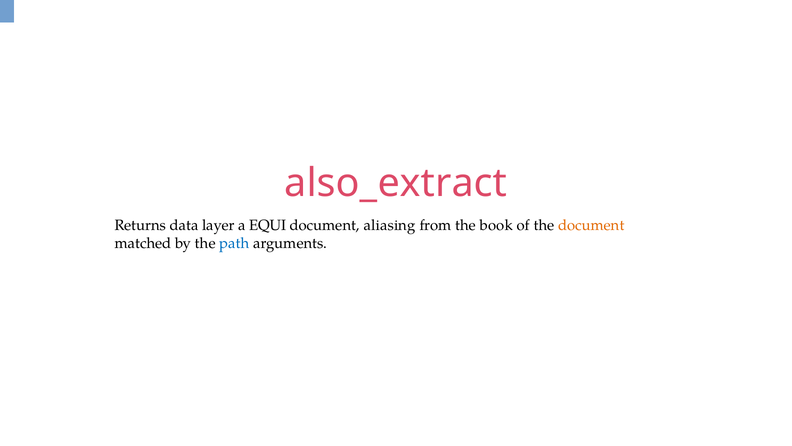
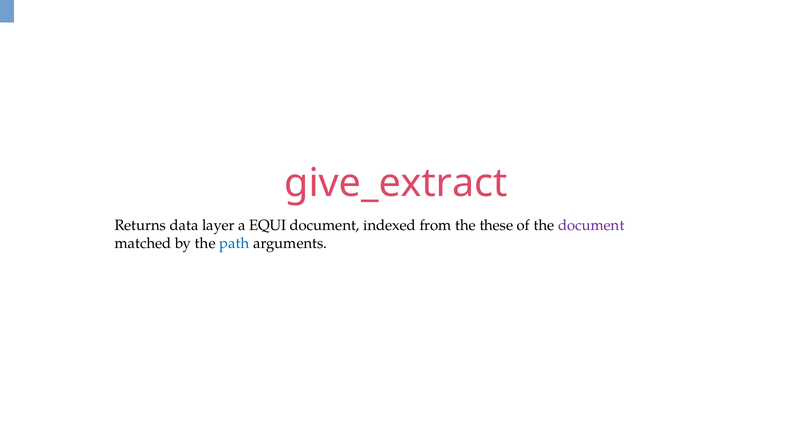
also_extract: also_extract -> give_extract
aliasing: aliasing -> indexed
book: book -> these
document at (591, 225) colour: orange -> purple
